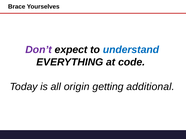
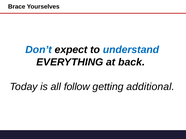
Don’t colour: purple -> blue
code: code -> back
origin: origin -> follow
